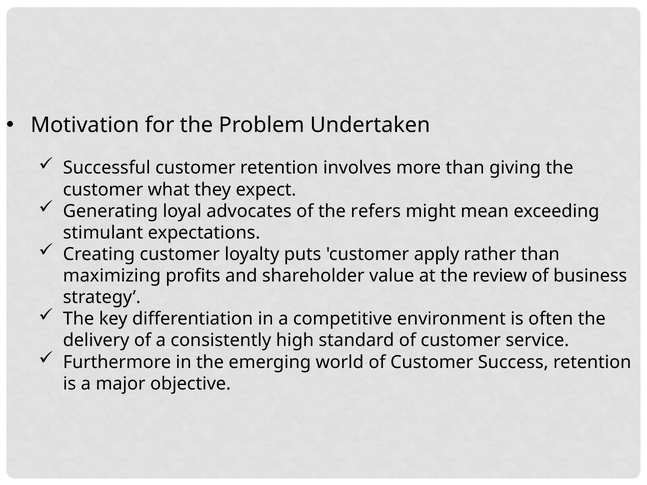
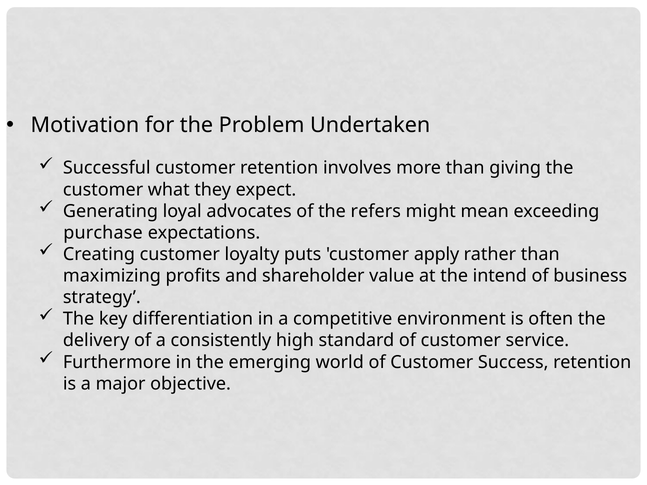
stimulant: stimulant -> purchase
review: review -> intend
